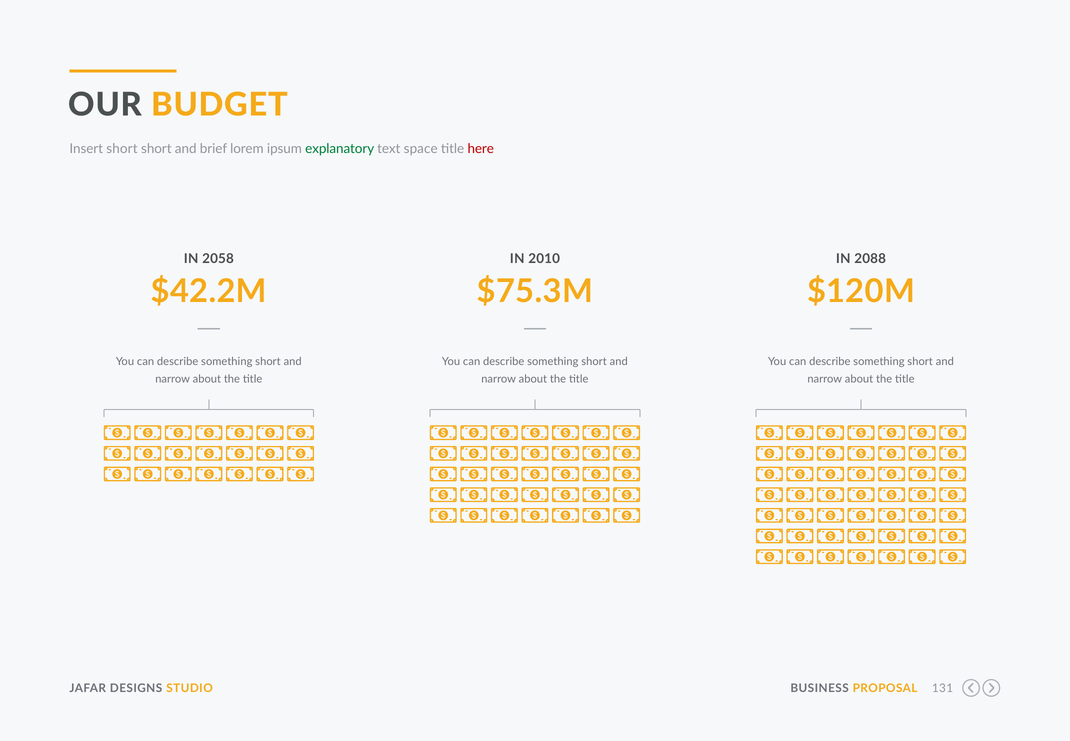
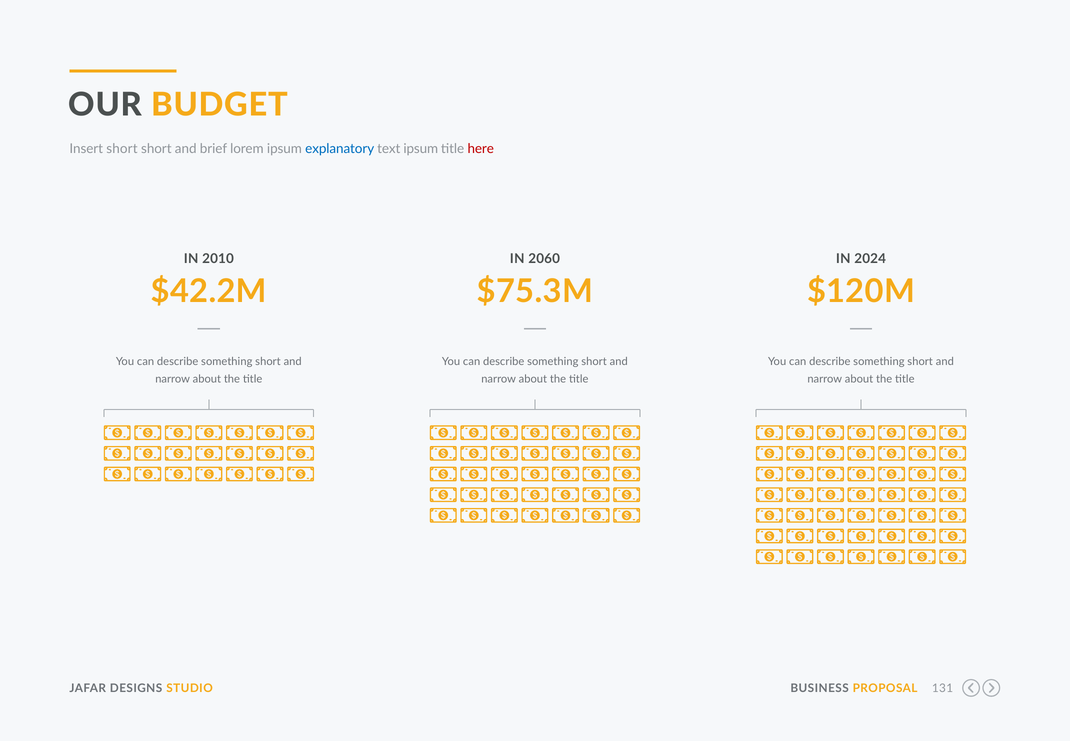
explanatory colour: green -> blue
text space: space -> ipsum
2058: 2058 -> 2010
2010: 2010 -> 2060
2088: 2088 -> 2024
